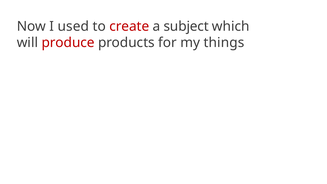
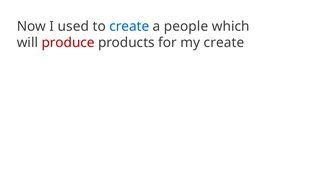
create at (129, 26) colour: red -> blue
subject: subject -> people
my things: things -> create
